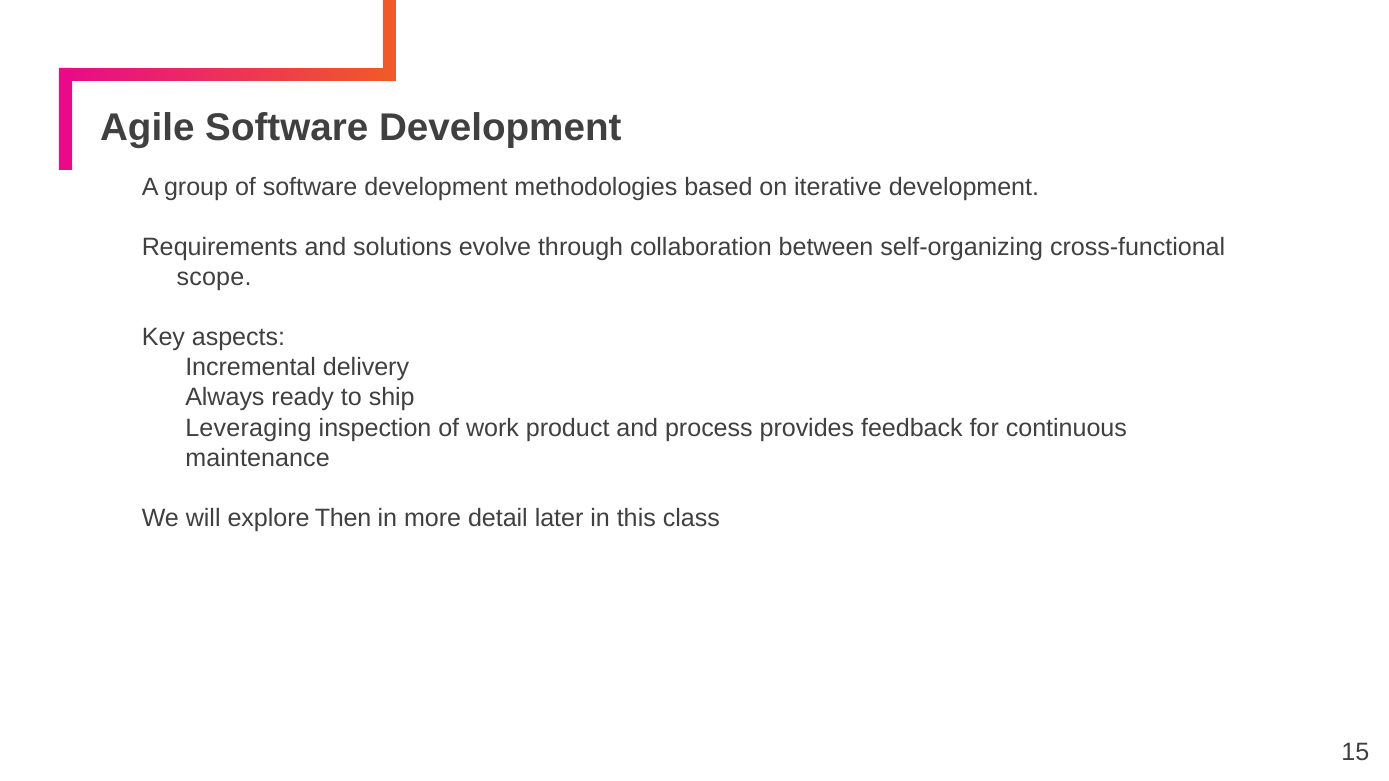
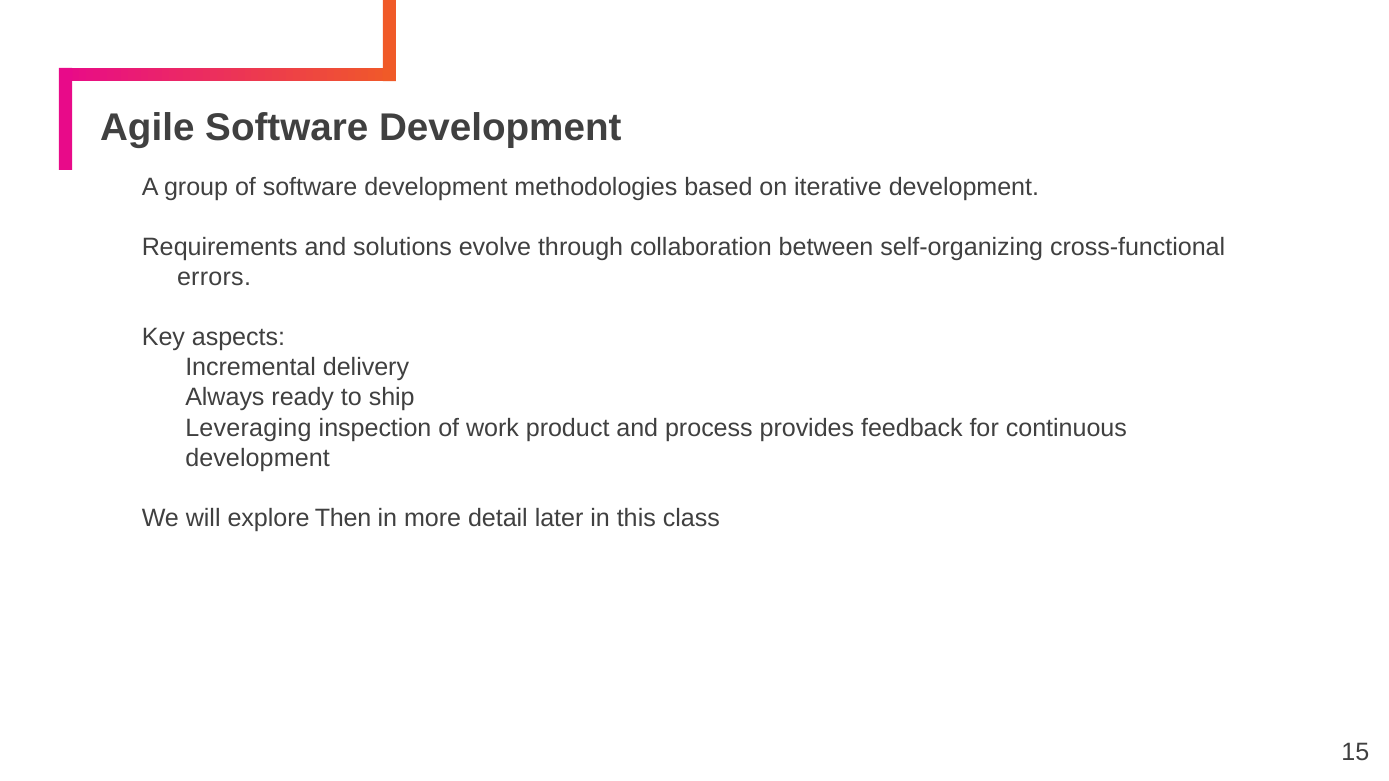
scope: scope -> errors
maintenance at (258, 458): maintenance -> development
